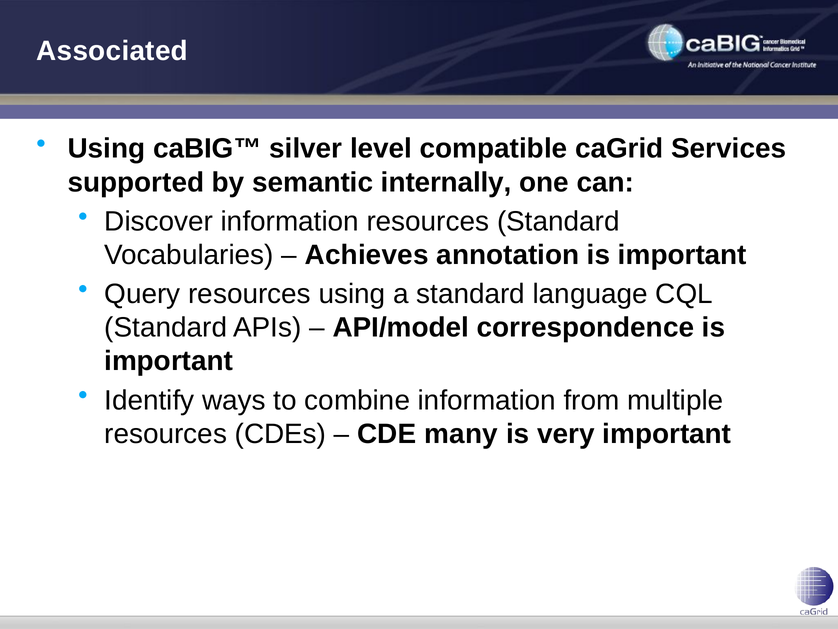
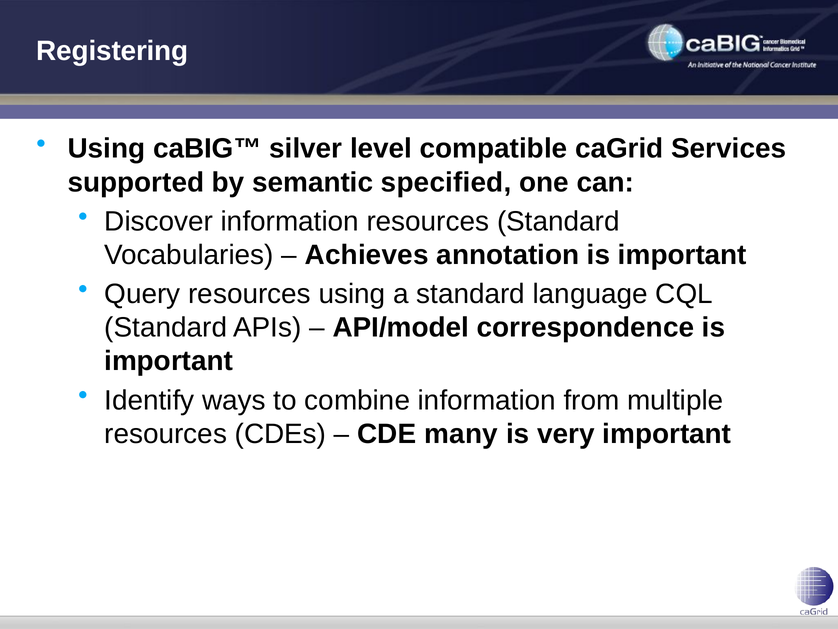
Associated: Associated -> Registering
internally: internally -> specified
